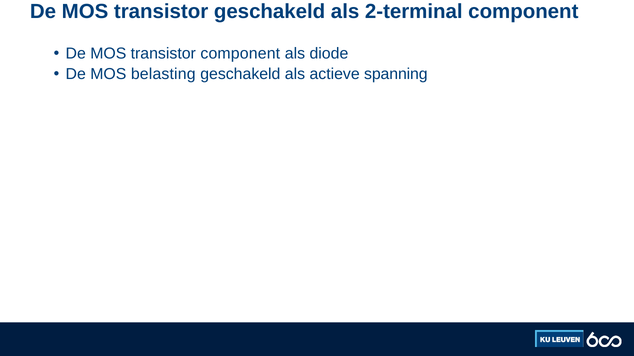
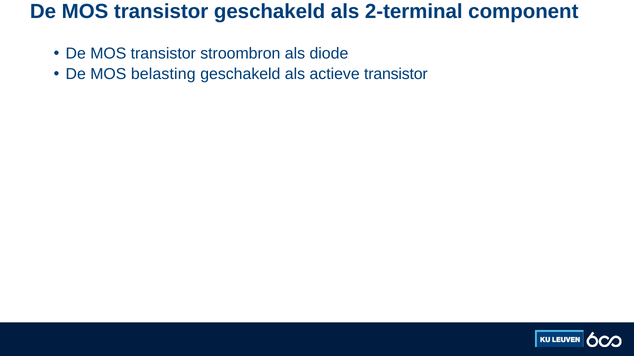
transistor component: component -> stroombron
actieve spanning: spanning -> transistor
